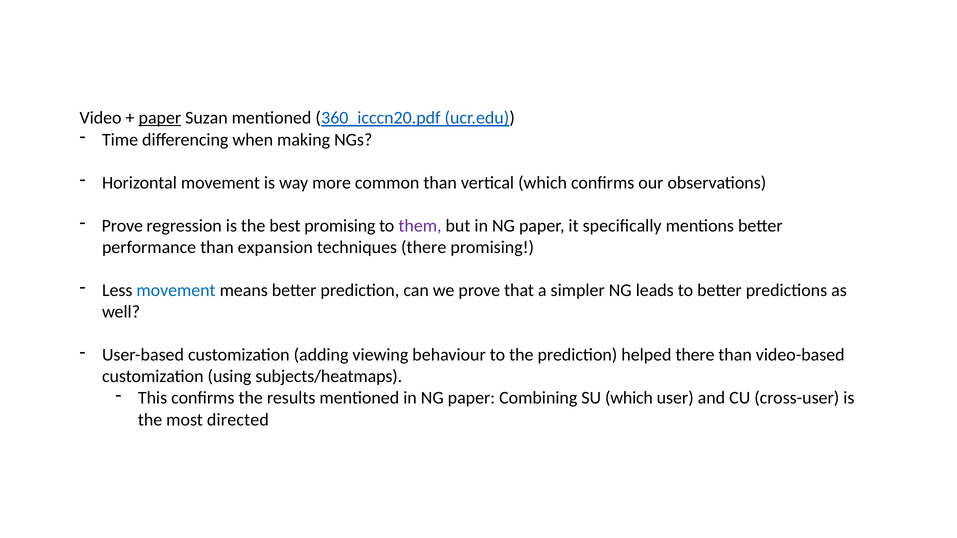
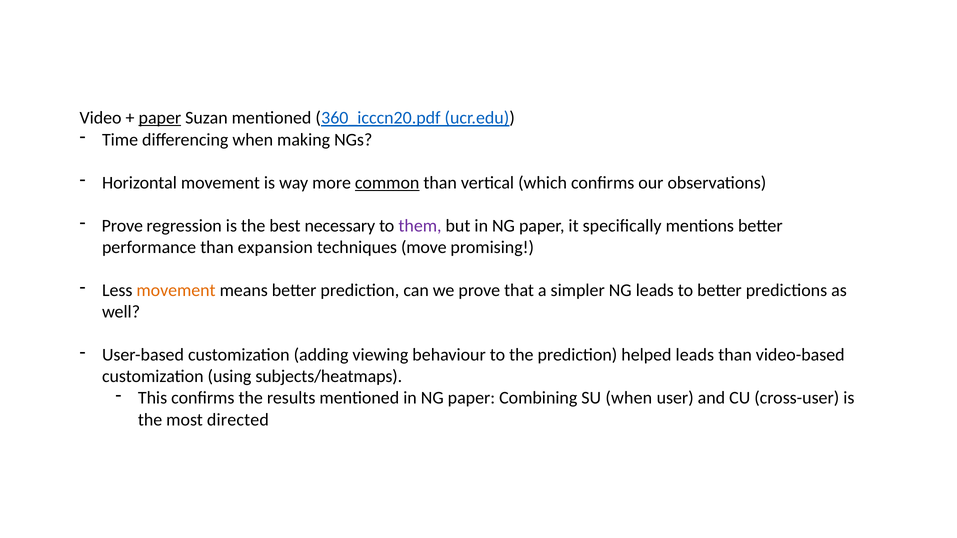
common underline: none -> present
best promising: promising -> necessary
techniques there: there -> move
movement at (176, 291) colour: blue -> orange
helped there: there -> leads
SU which: which -> when
